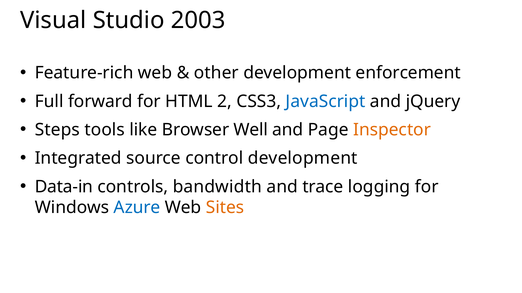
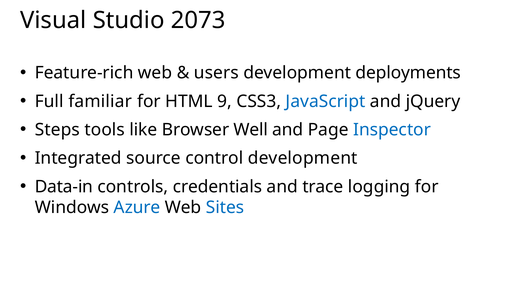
2003: 2003 -> 2073
other: other -> users
enforcement: enforcement -> deployments
forward: forward -> familiar
2: 2 -> 9
Inspector colour: orange -> blue
bandwidth: bandwidth -> credentials
Sites colour: orange -> blue
